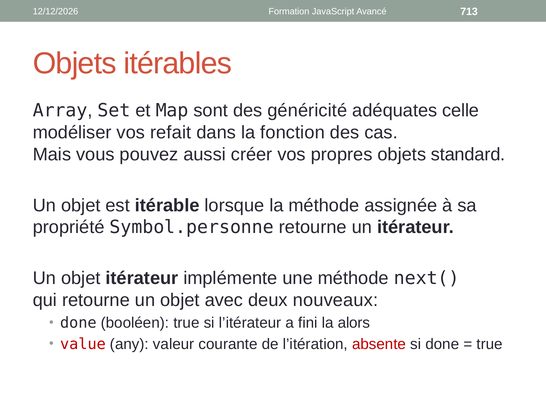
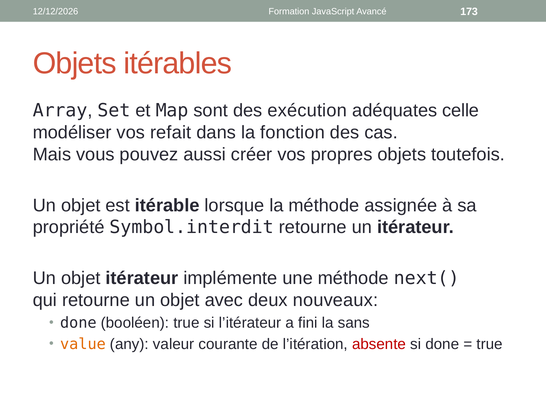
713: 713 -> 173
généricité: généricité -> exécution
standard: standard -> toutefois
Symbol.personne: Symbol.personne -> Symbol.interdit
alors: alors -> sans
value colour: red -> orange
